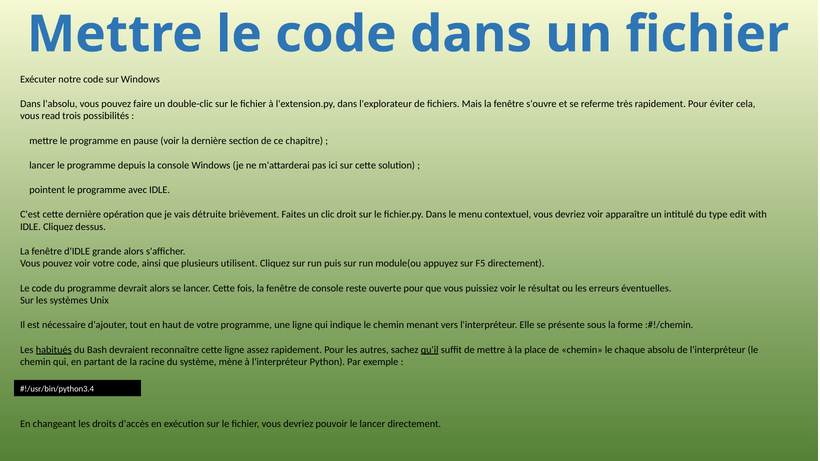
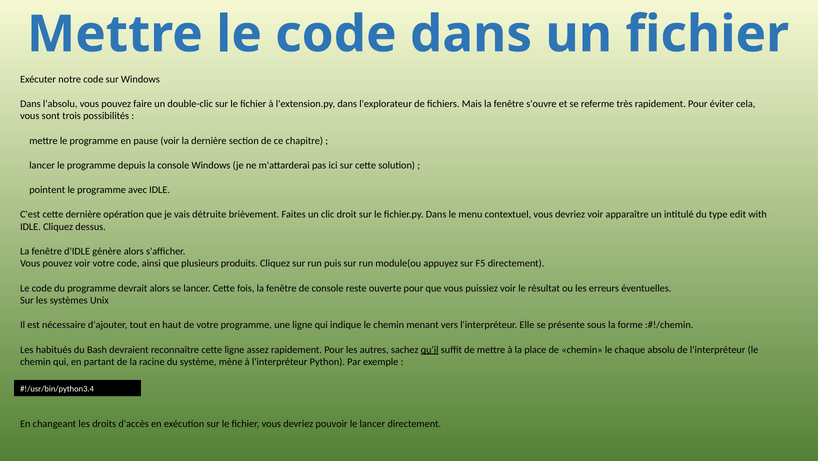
read: read -> sont
grande: grande -> génère
utilisent: utilisent -> produits
habitués underline: present -> none
